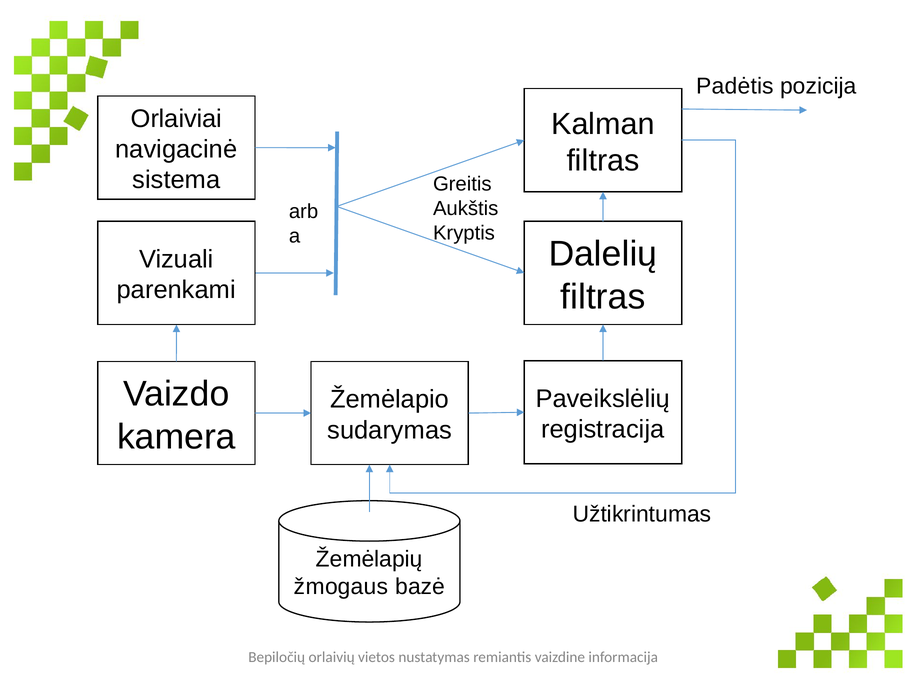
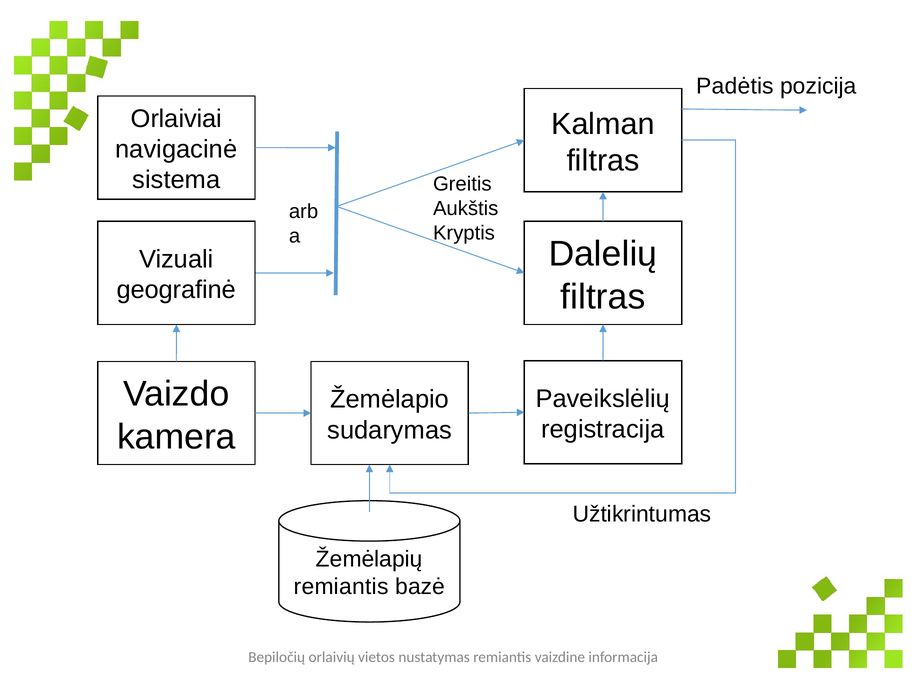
parenkami: parenkami -> geografinė
žmogaus at (341, 587): žmogaus -> remiantis
